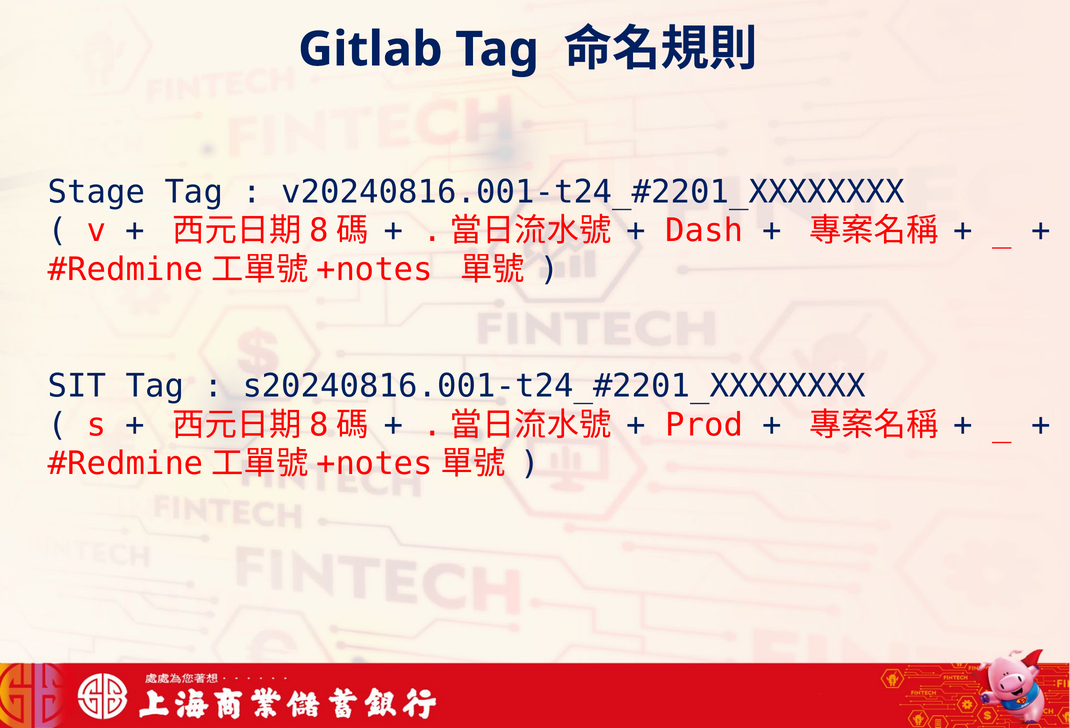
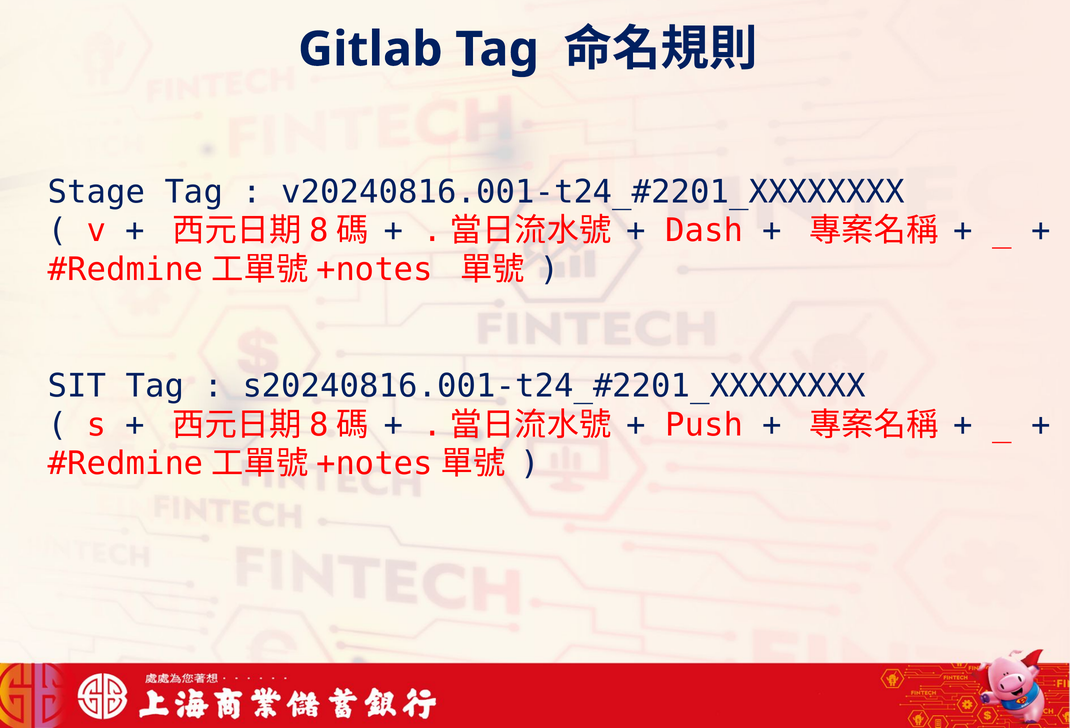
Prod: Prod -> Push
